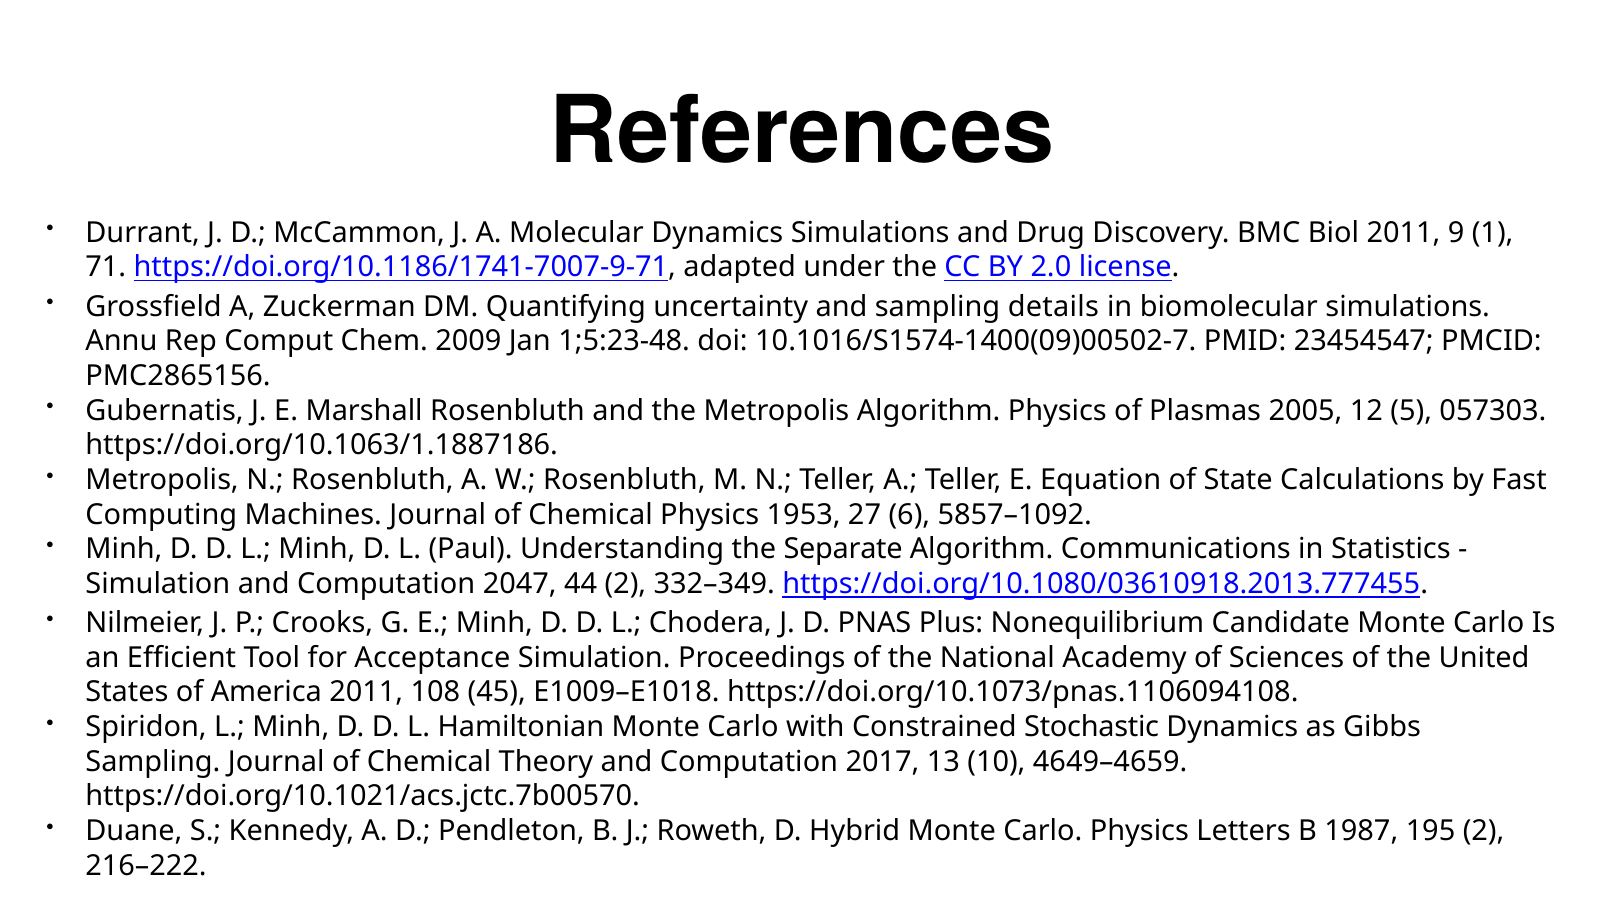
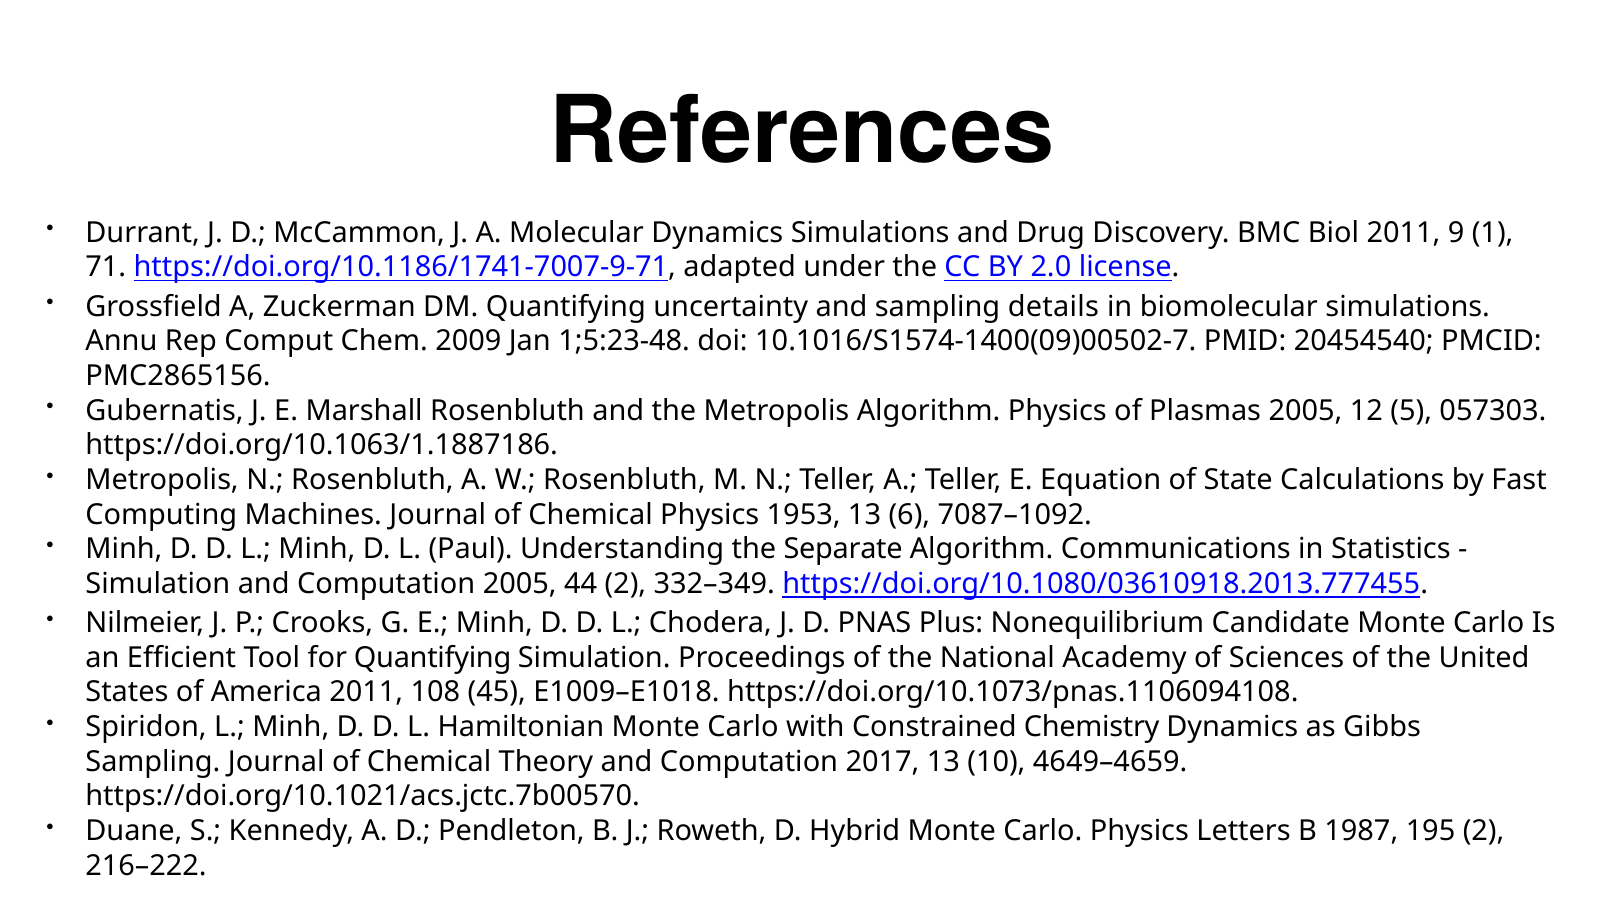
23454547: 23454547 -> 20454540
1953 27: 27 -> 13
5857–1092: 5857–1092 -> 7087–1092
Computation 2047: 2047 -> 2005
for Acceptance: Acceptance -> Quantifying
Stochastic: Stochastic -> Chemistry
